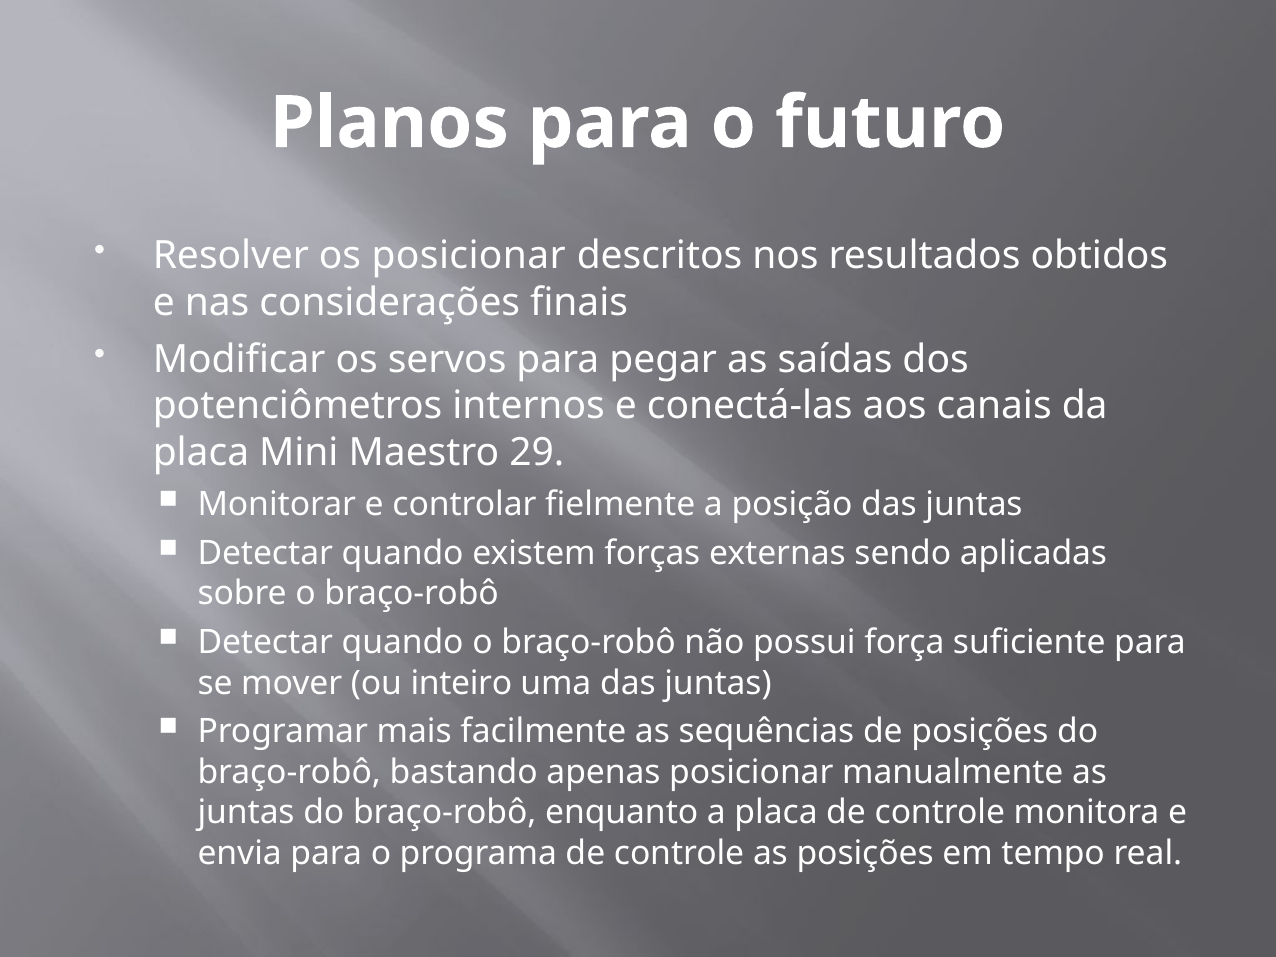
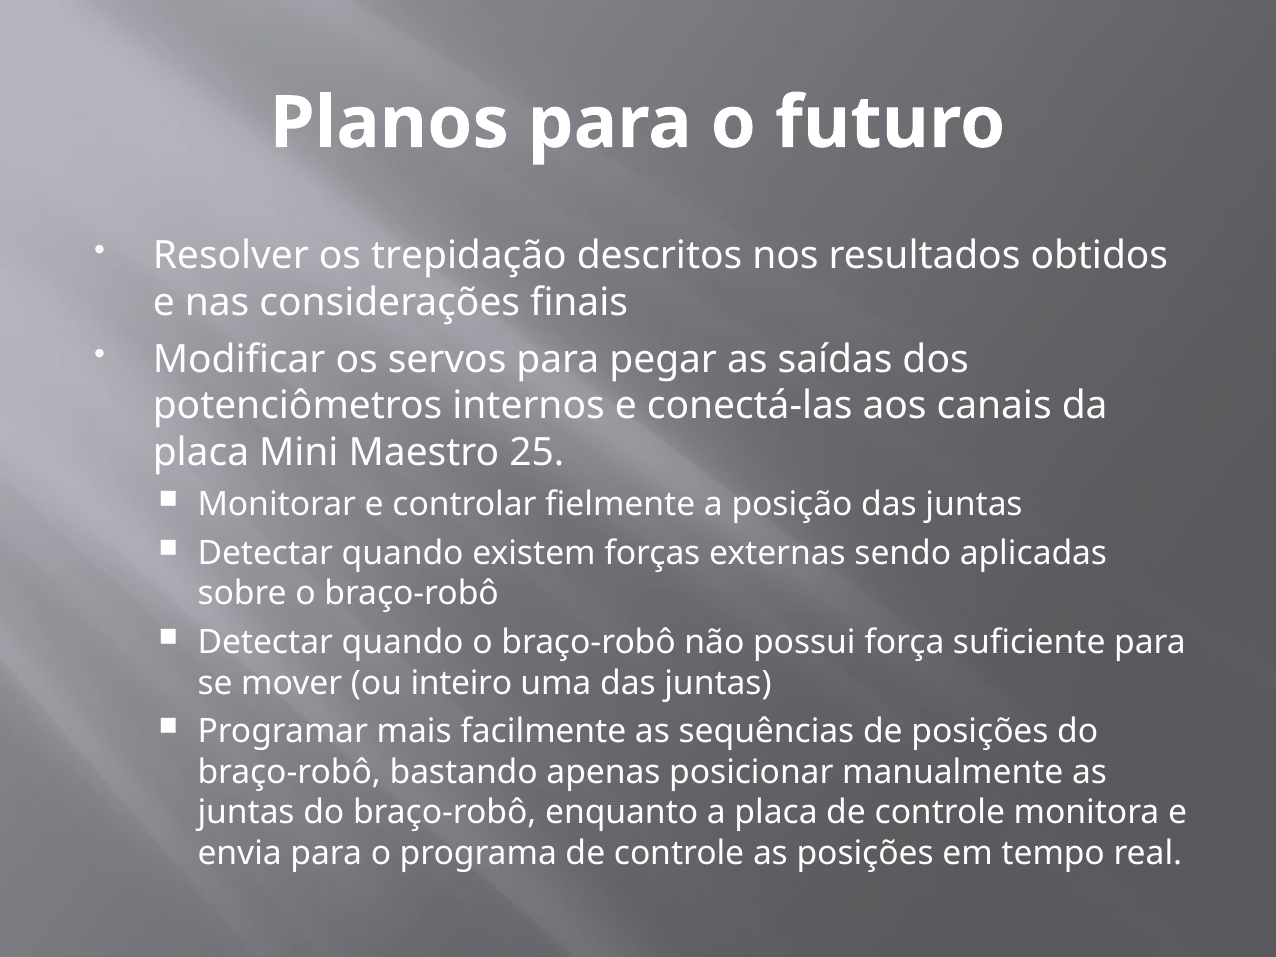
os posicionar: posicionar -> trepidação
29: 29 -> 25
